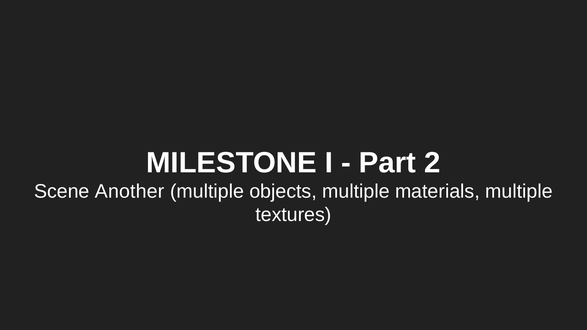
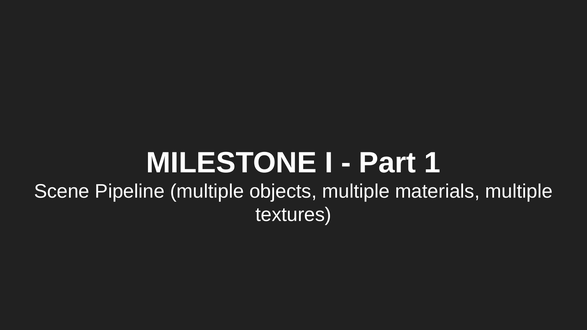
2: 2 -> 1
Another: Another -> Pipeline
